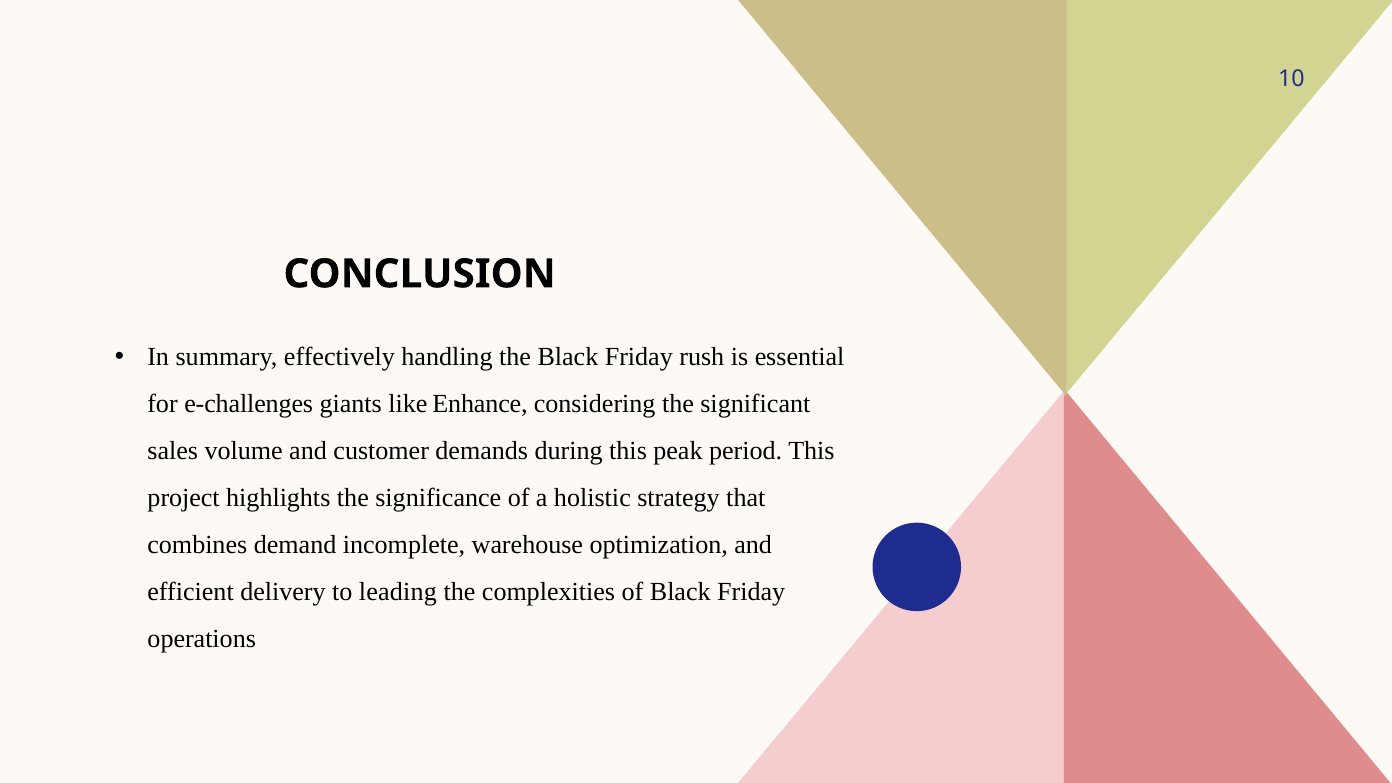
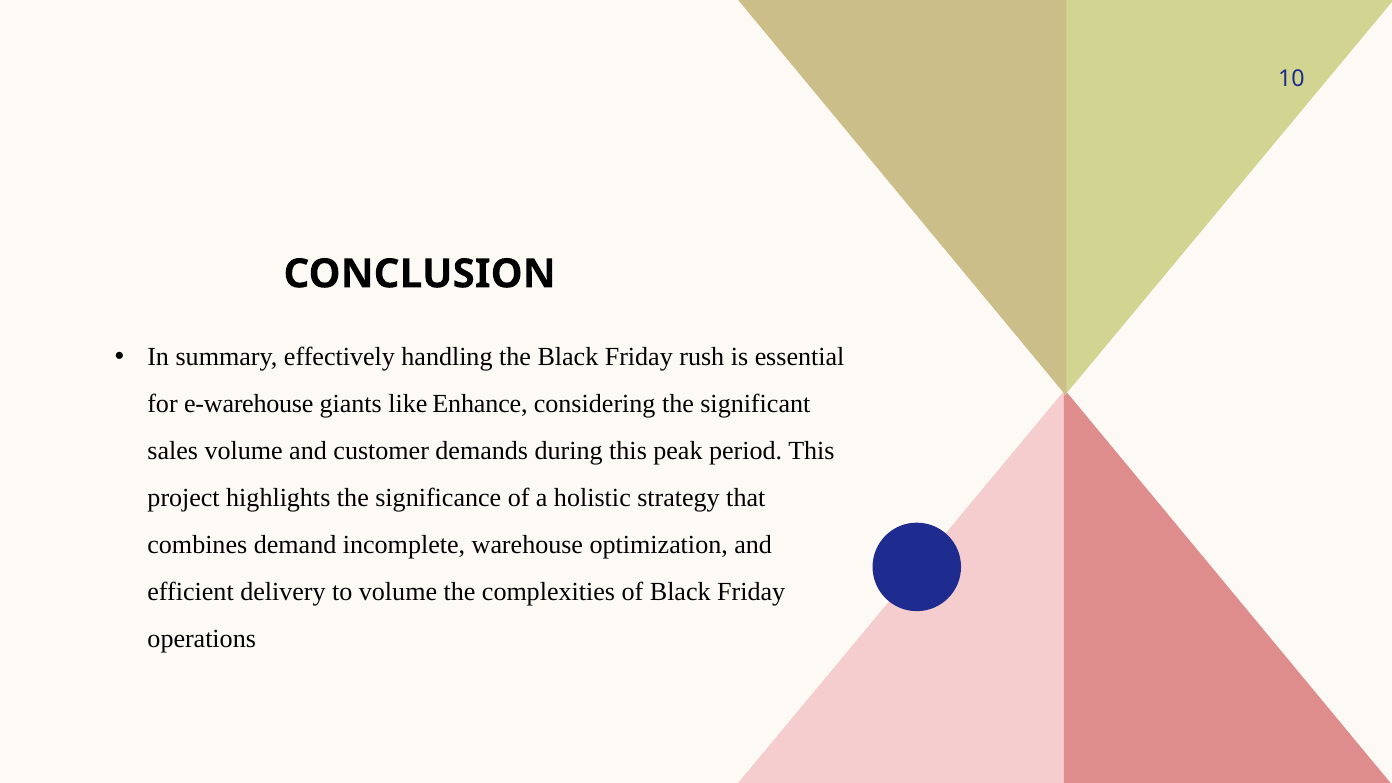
e-challenges: e-challenges -> e-warehouse
to leading: leading -> volume
